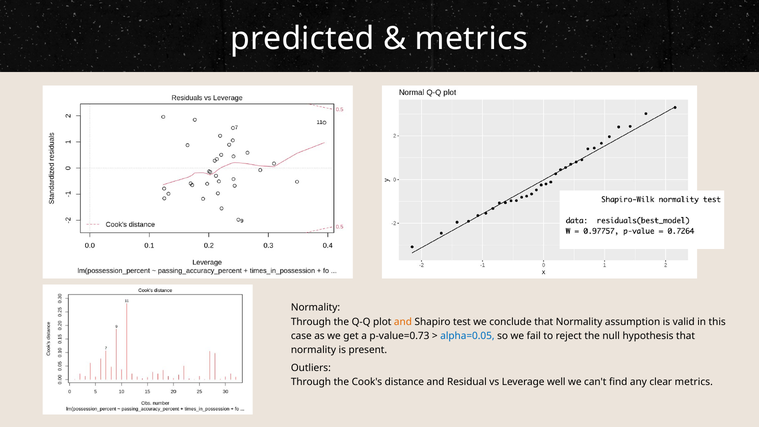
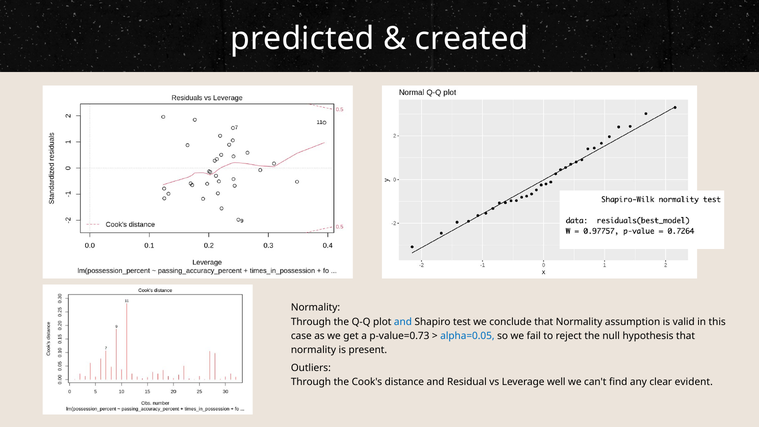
metrics at (472, 39): metrics -> created
and at (403, 322) colour: orange -> blue
clear metrics: metrics -> evident
